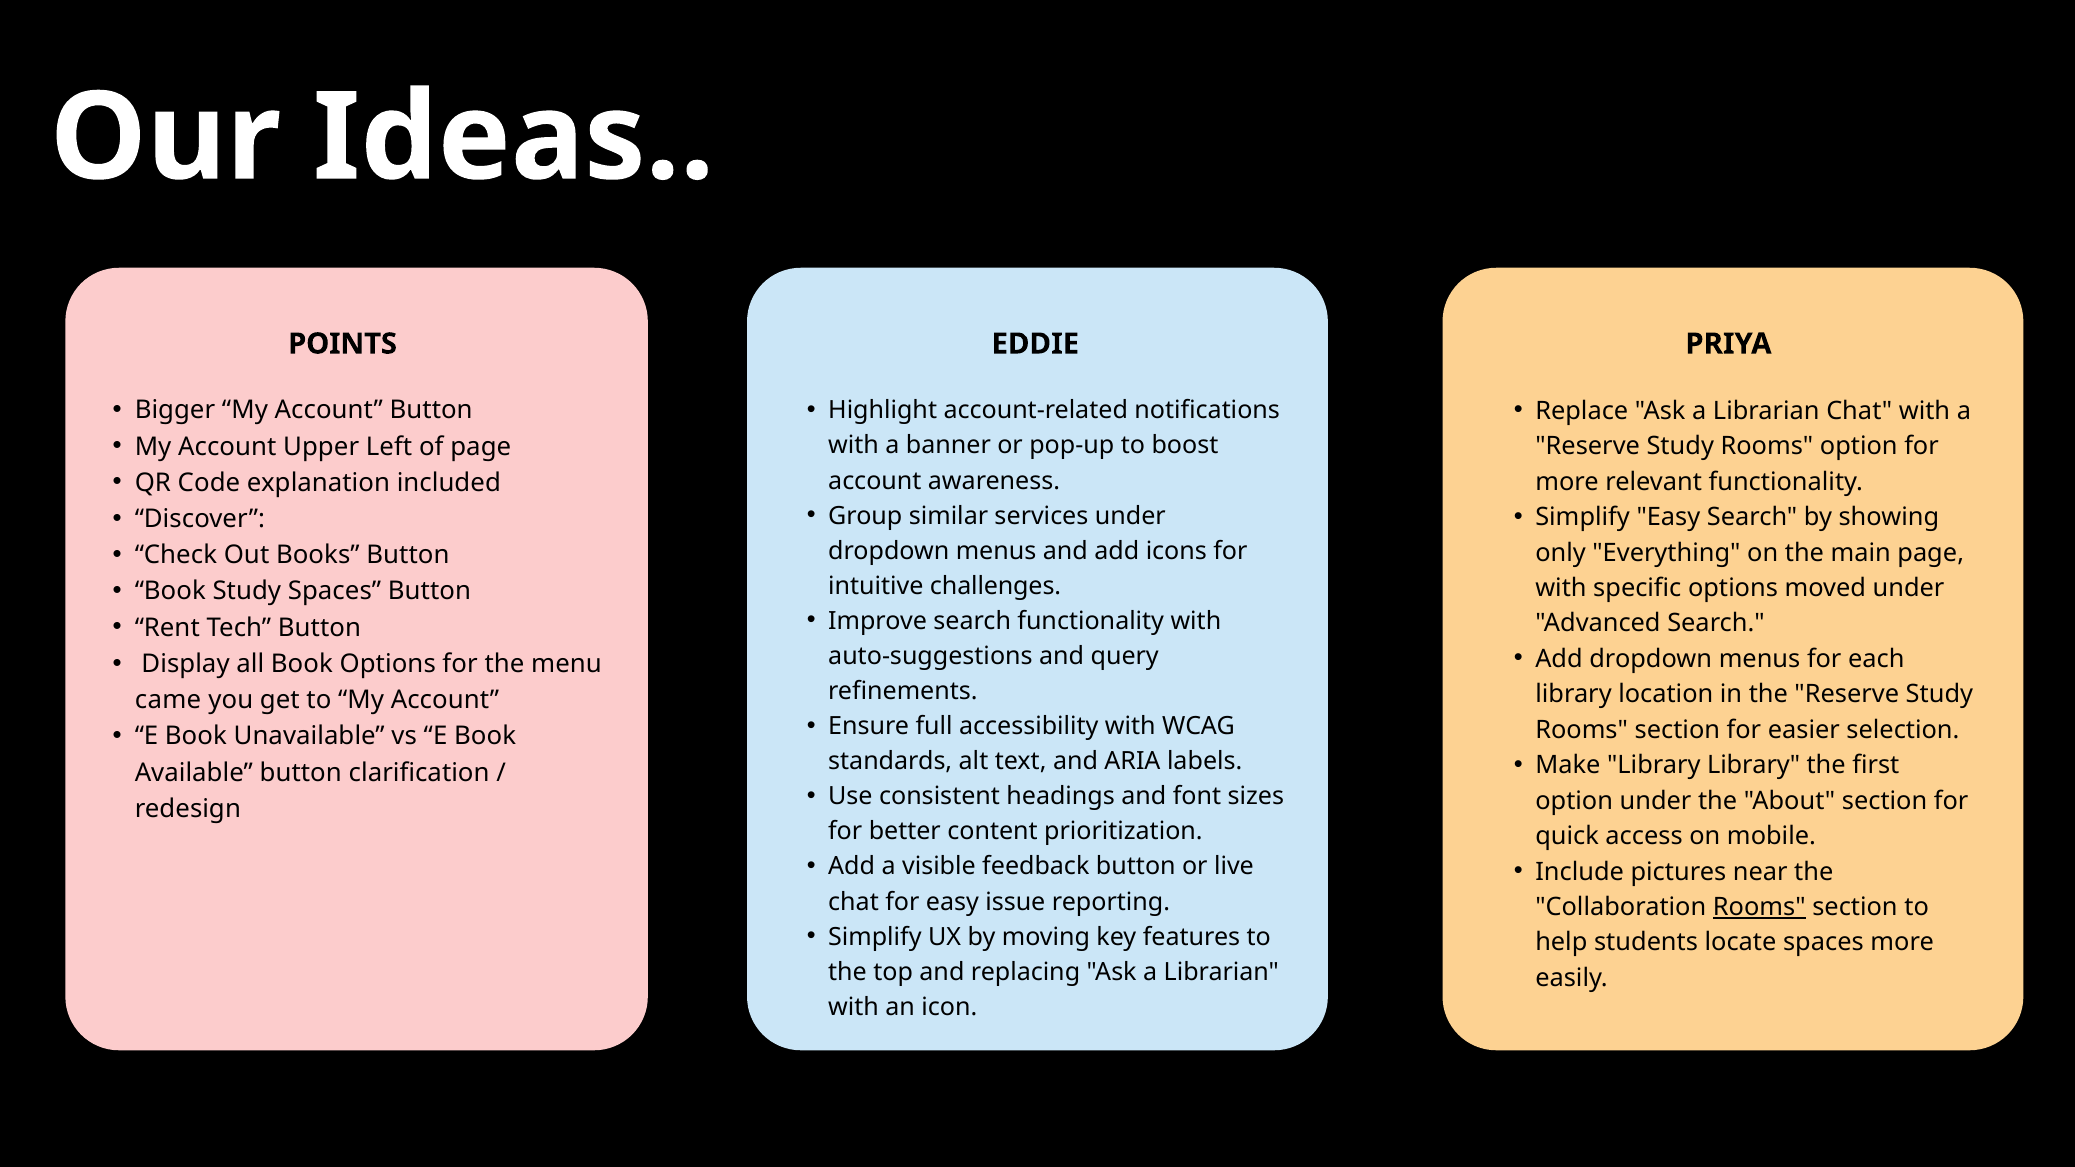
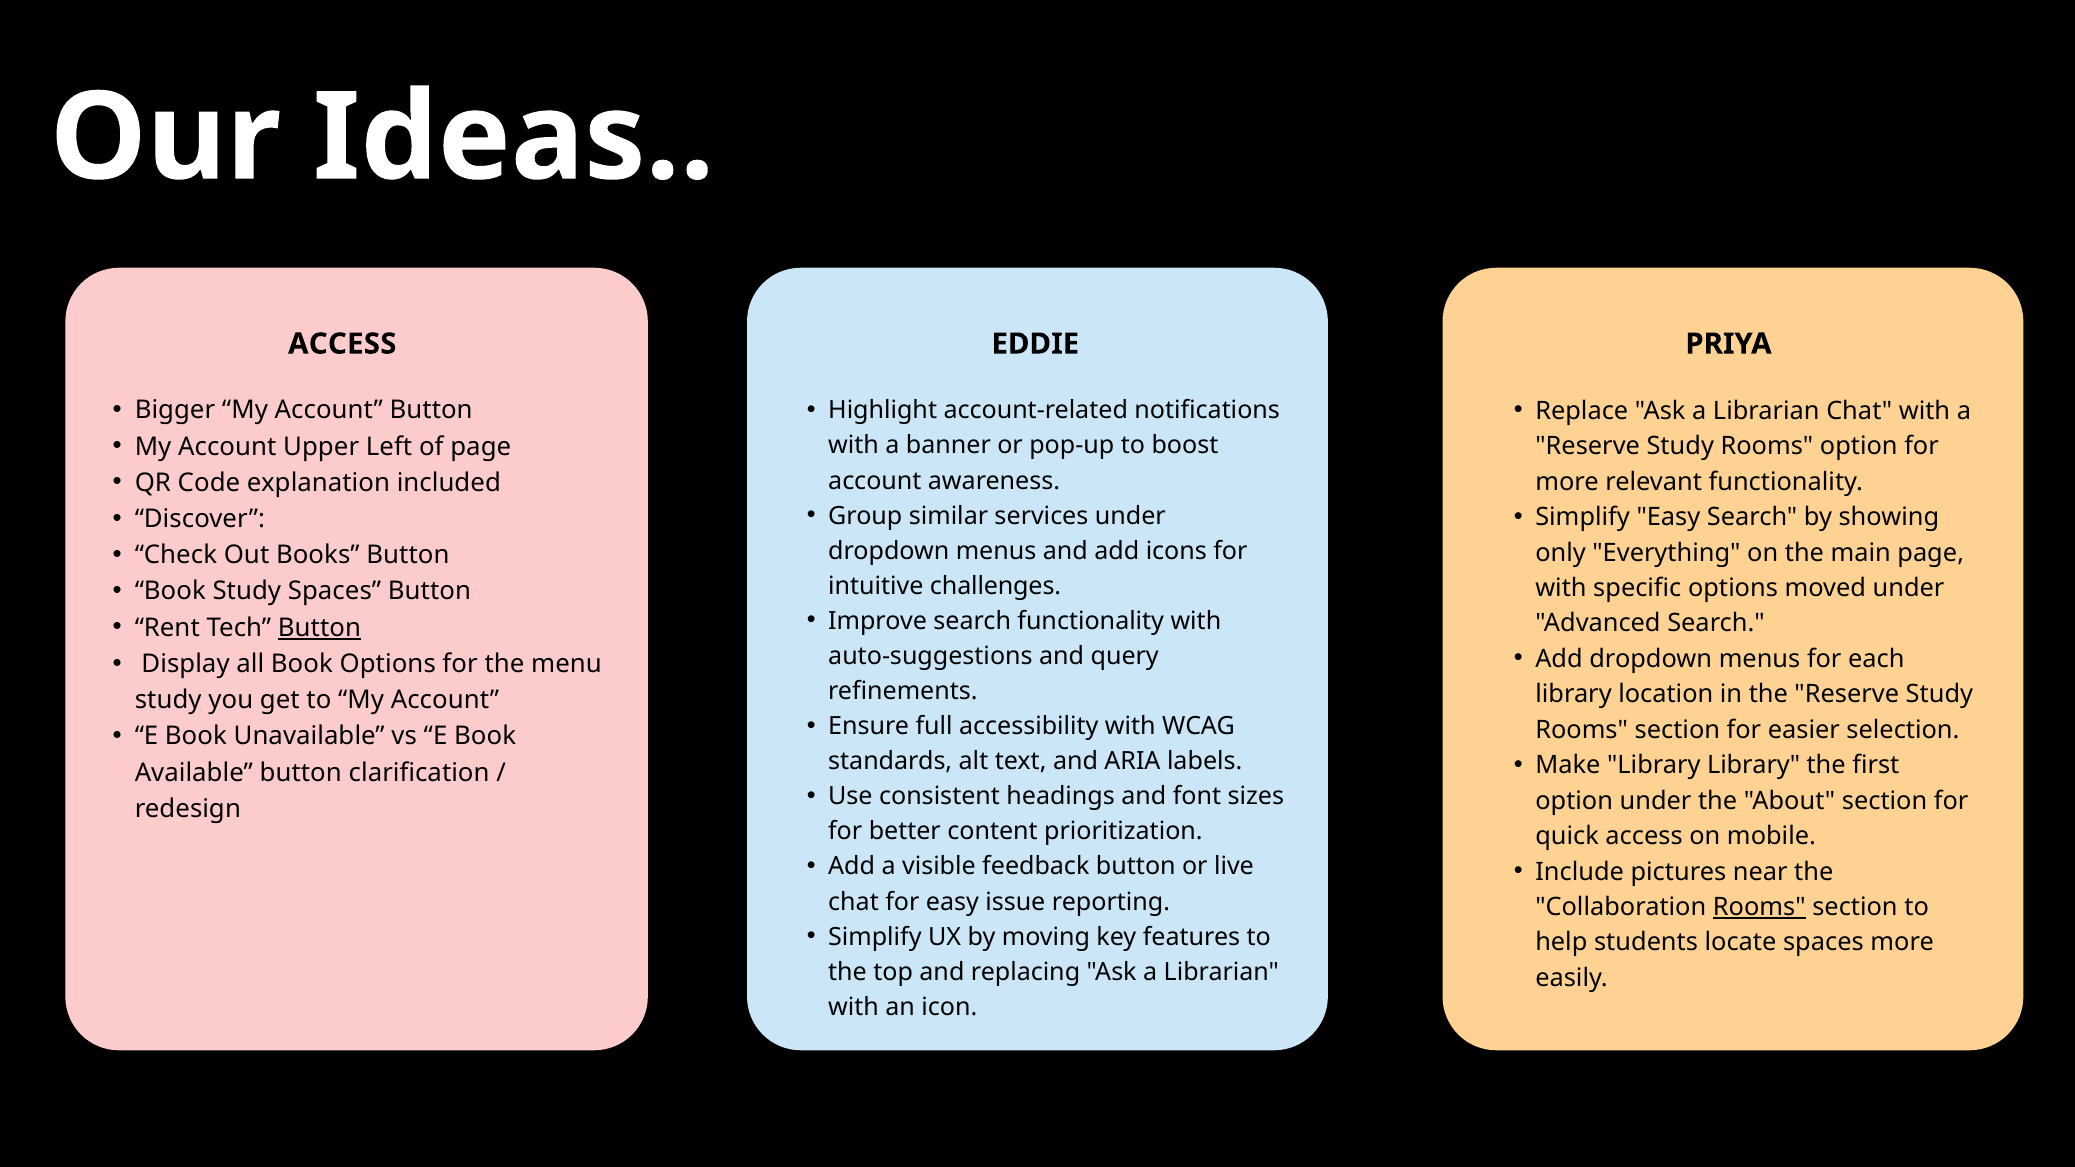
POINTS at (343, 344): POINTS -> ACCESS
Button at (319, 628) underline: none -> present
came at (168, 700): came -> study
